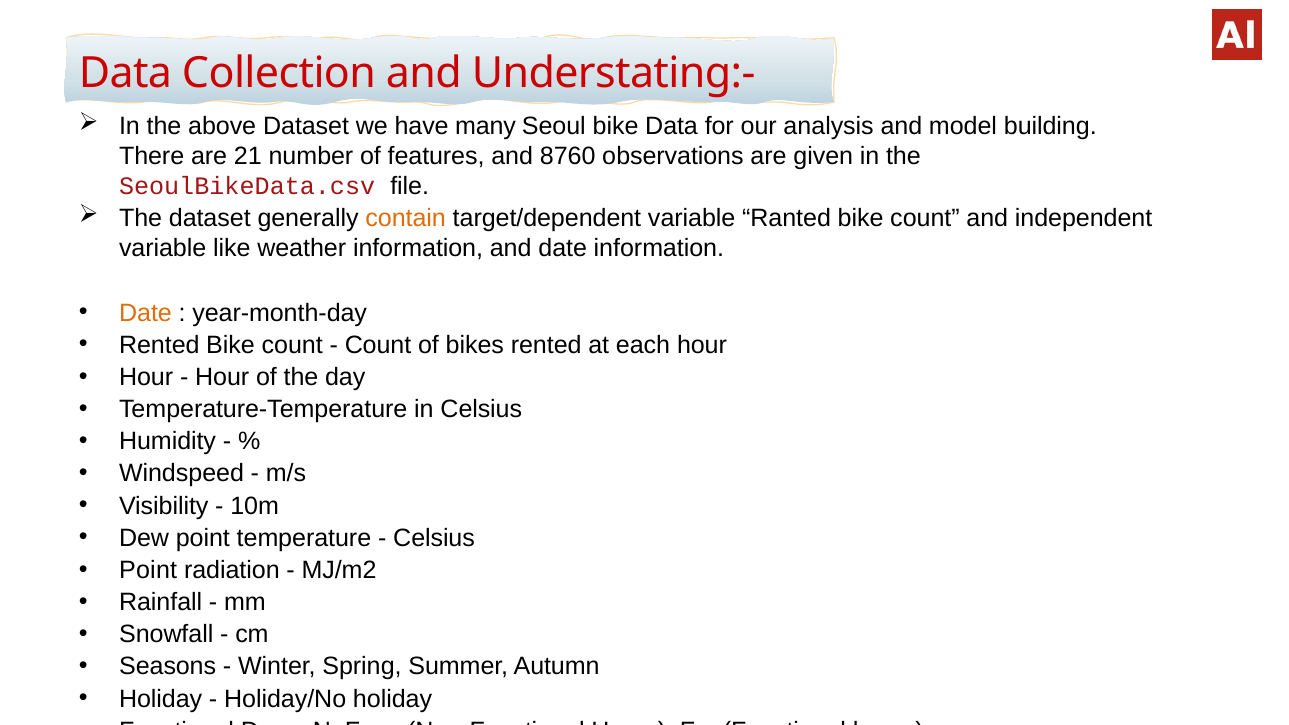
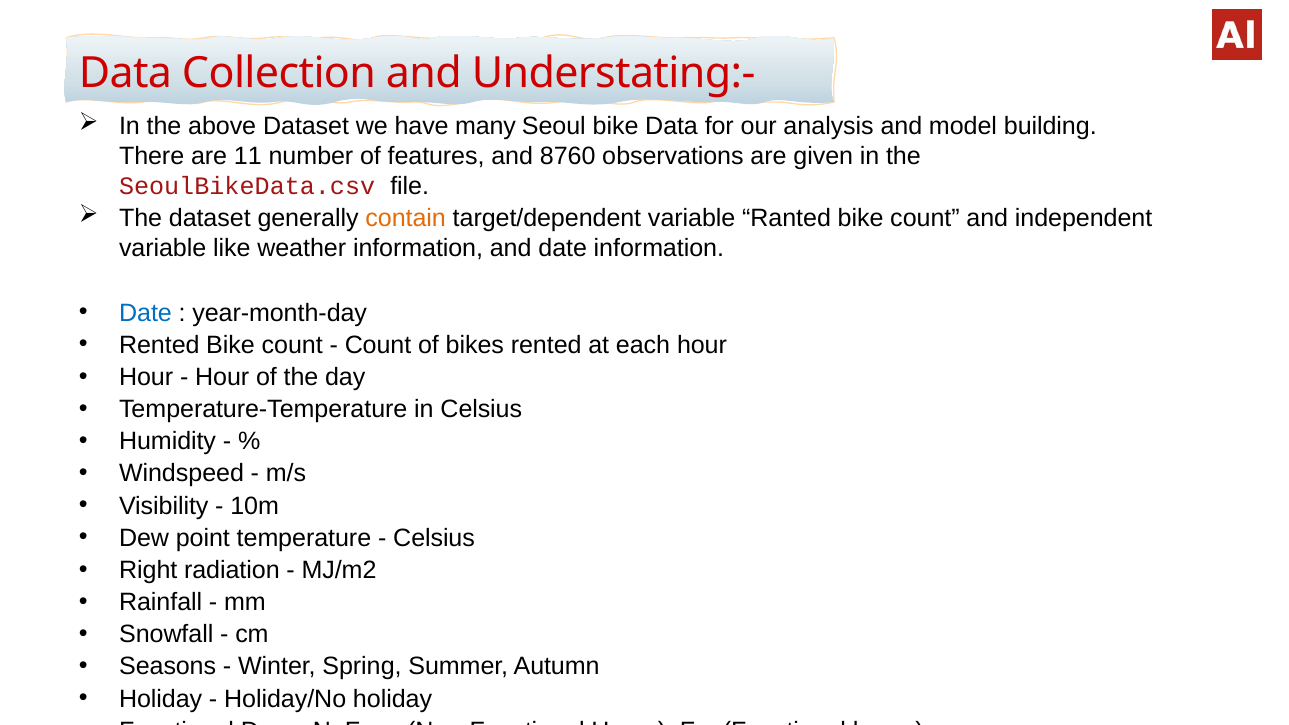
21: 21 -> 11
Date at (145, 313) colour: orange -> blue
Point at (148, 570): Point -> Right
